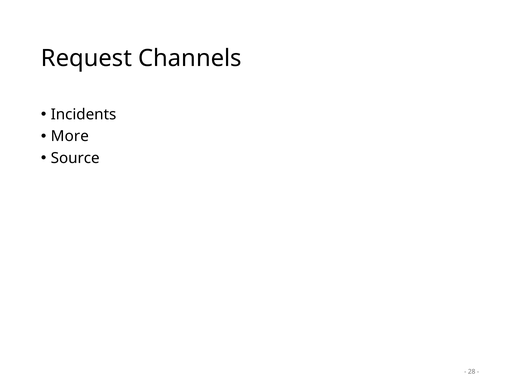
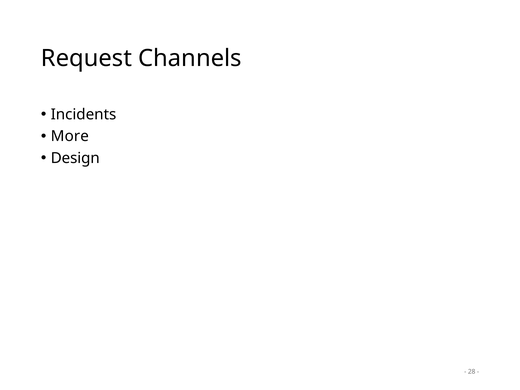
Source: Source -> Design
